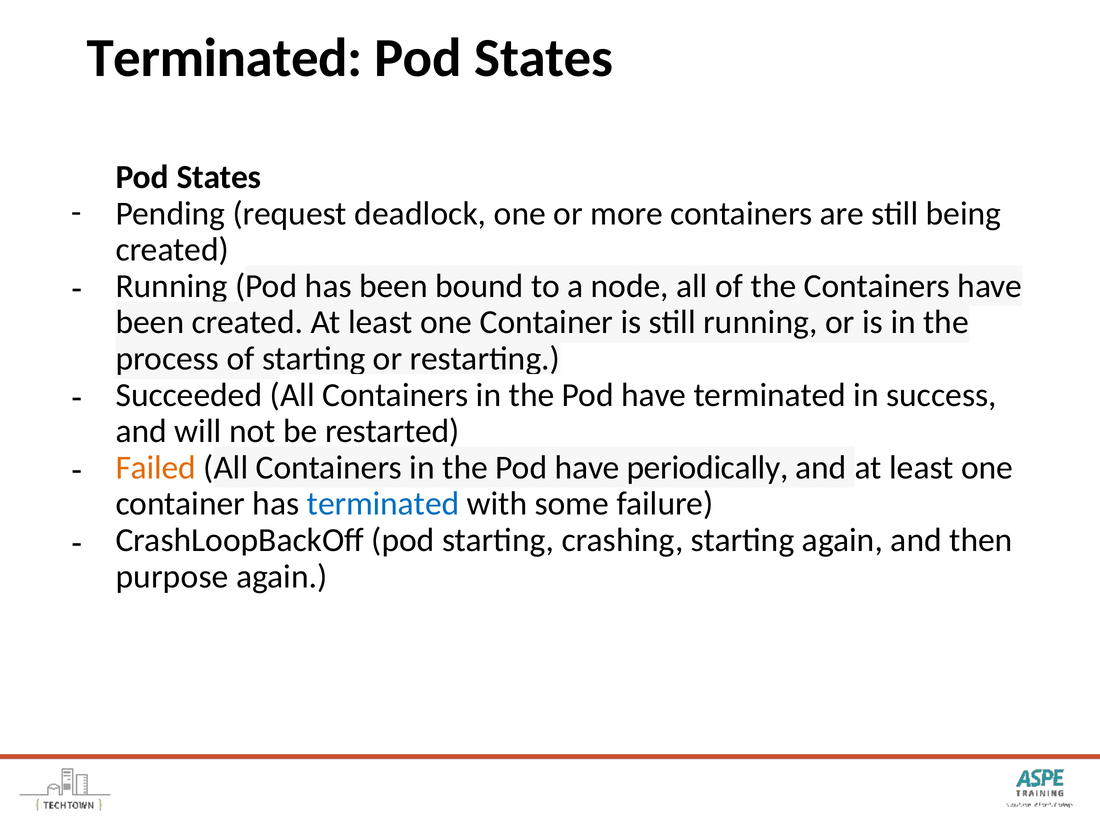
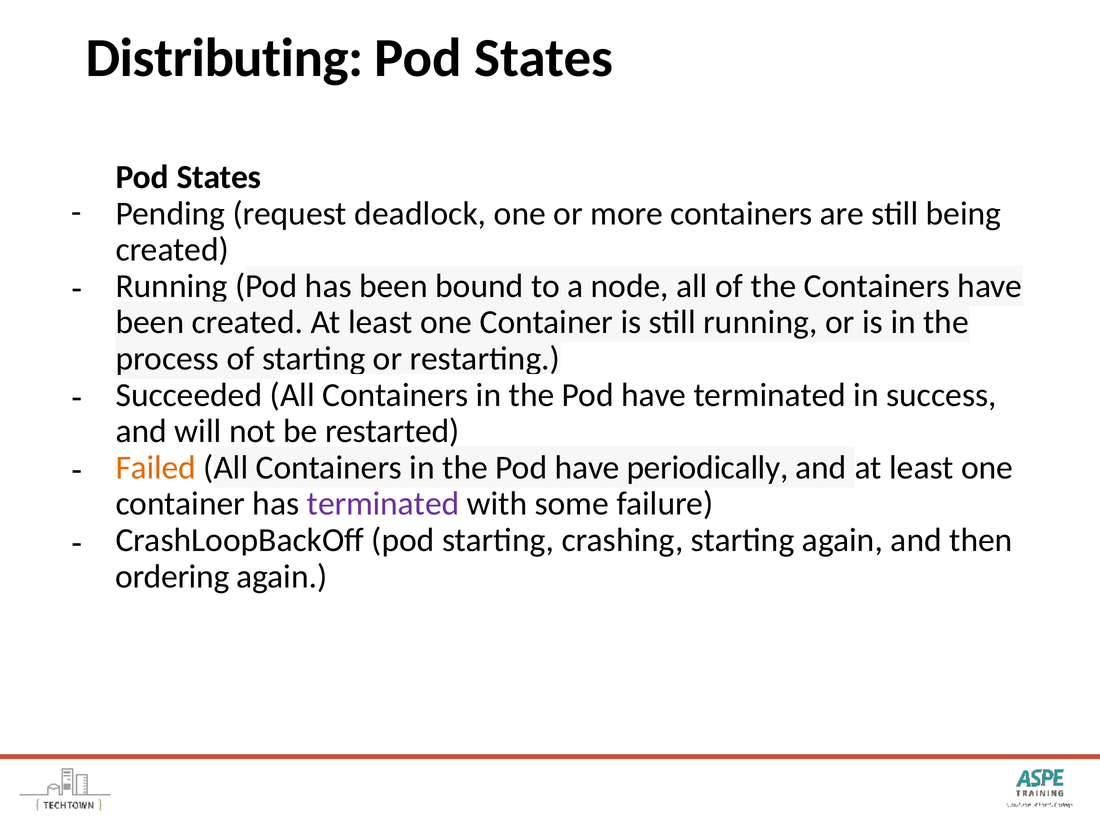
Terminated at (225, 58): Terminated -> Distributing
terminated at (383, 504) colour: blue -> purple
purpose: purpose -> ordering
